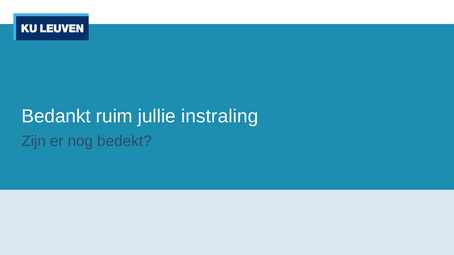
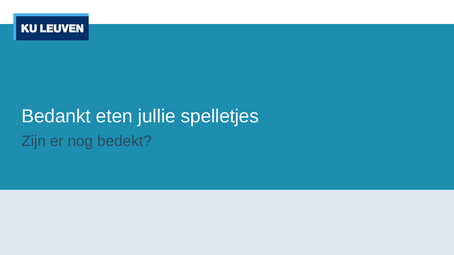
ruim: ruim -> eten
instraling: instraling -> spelletjes
